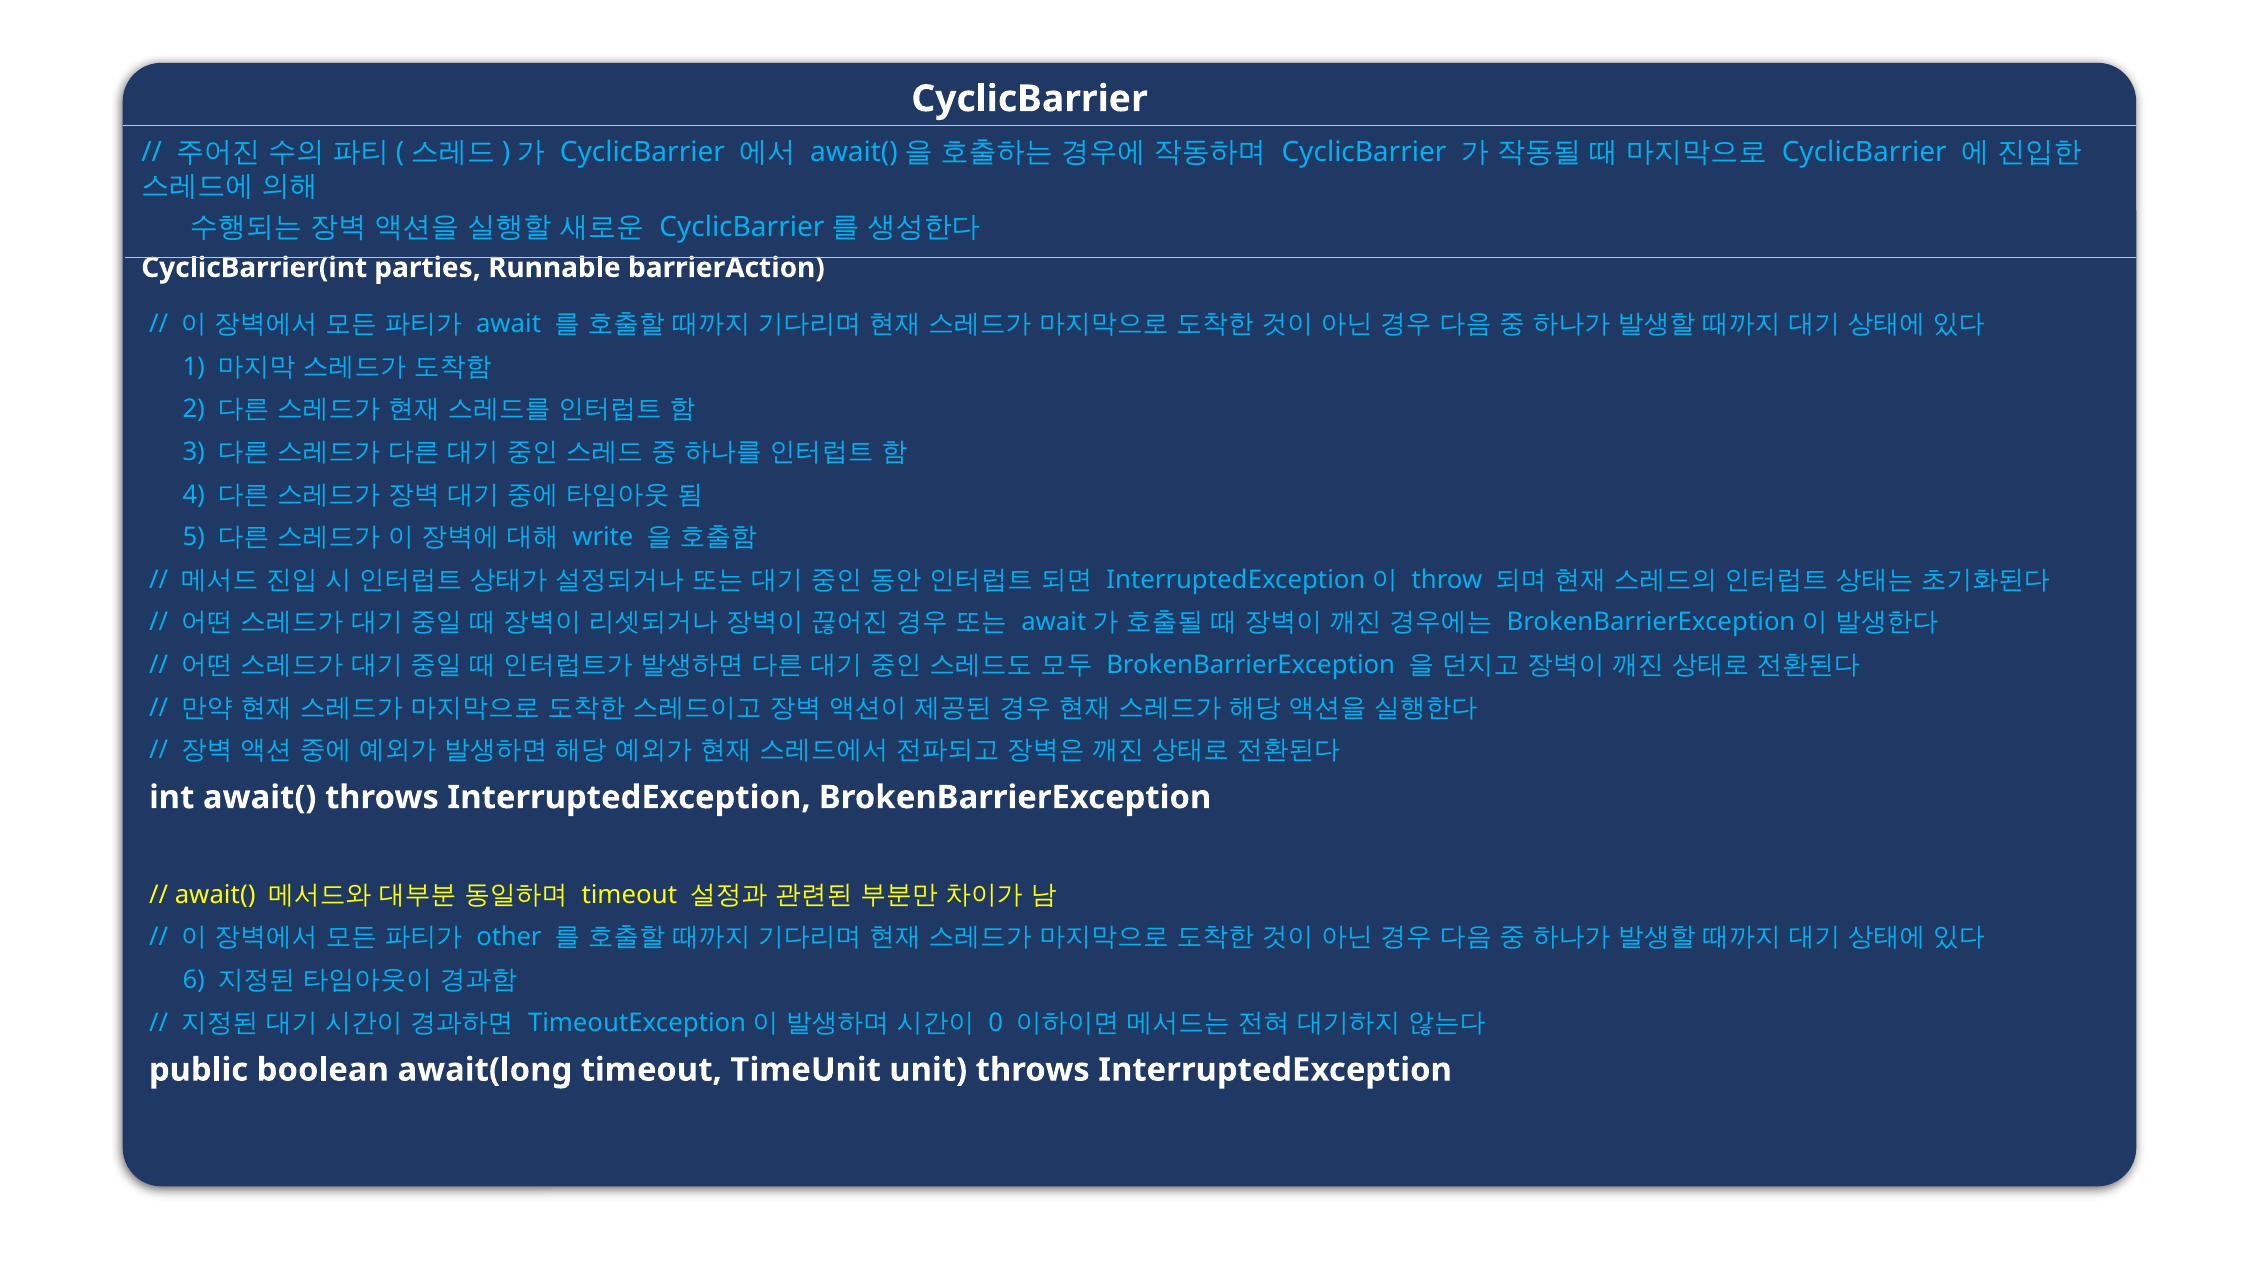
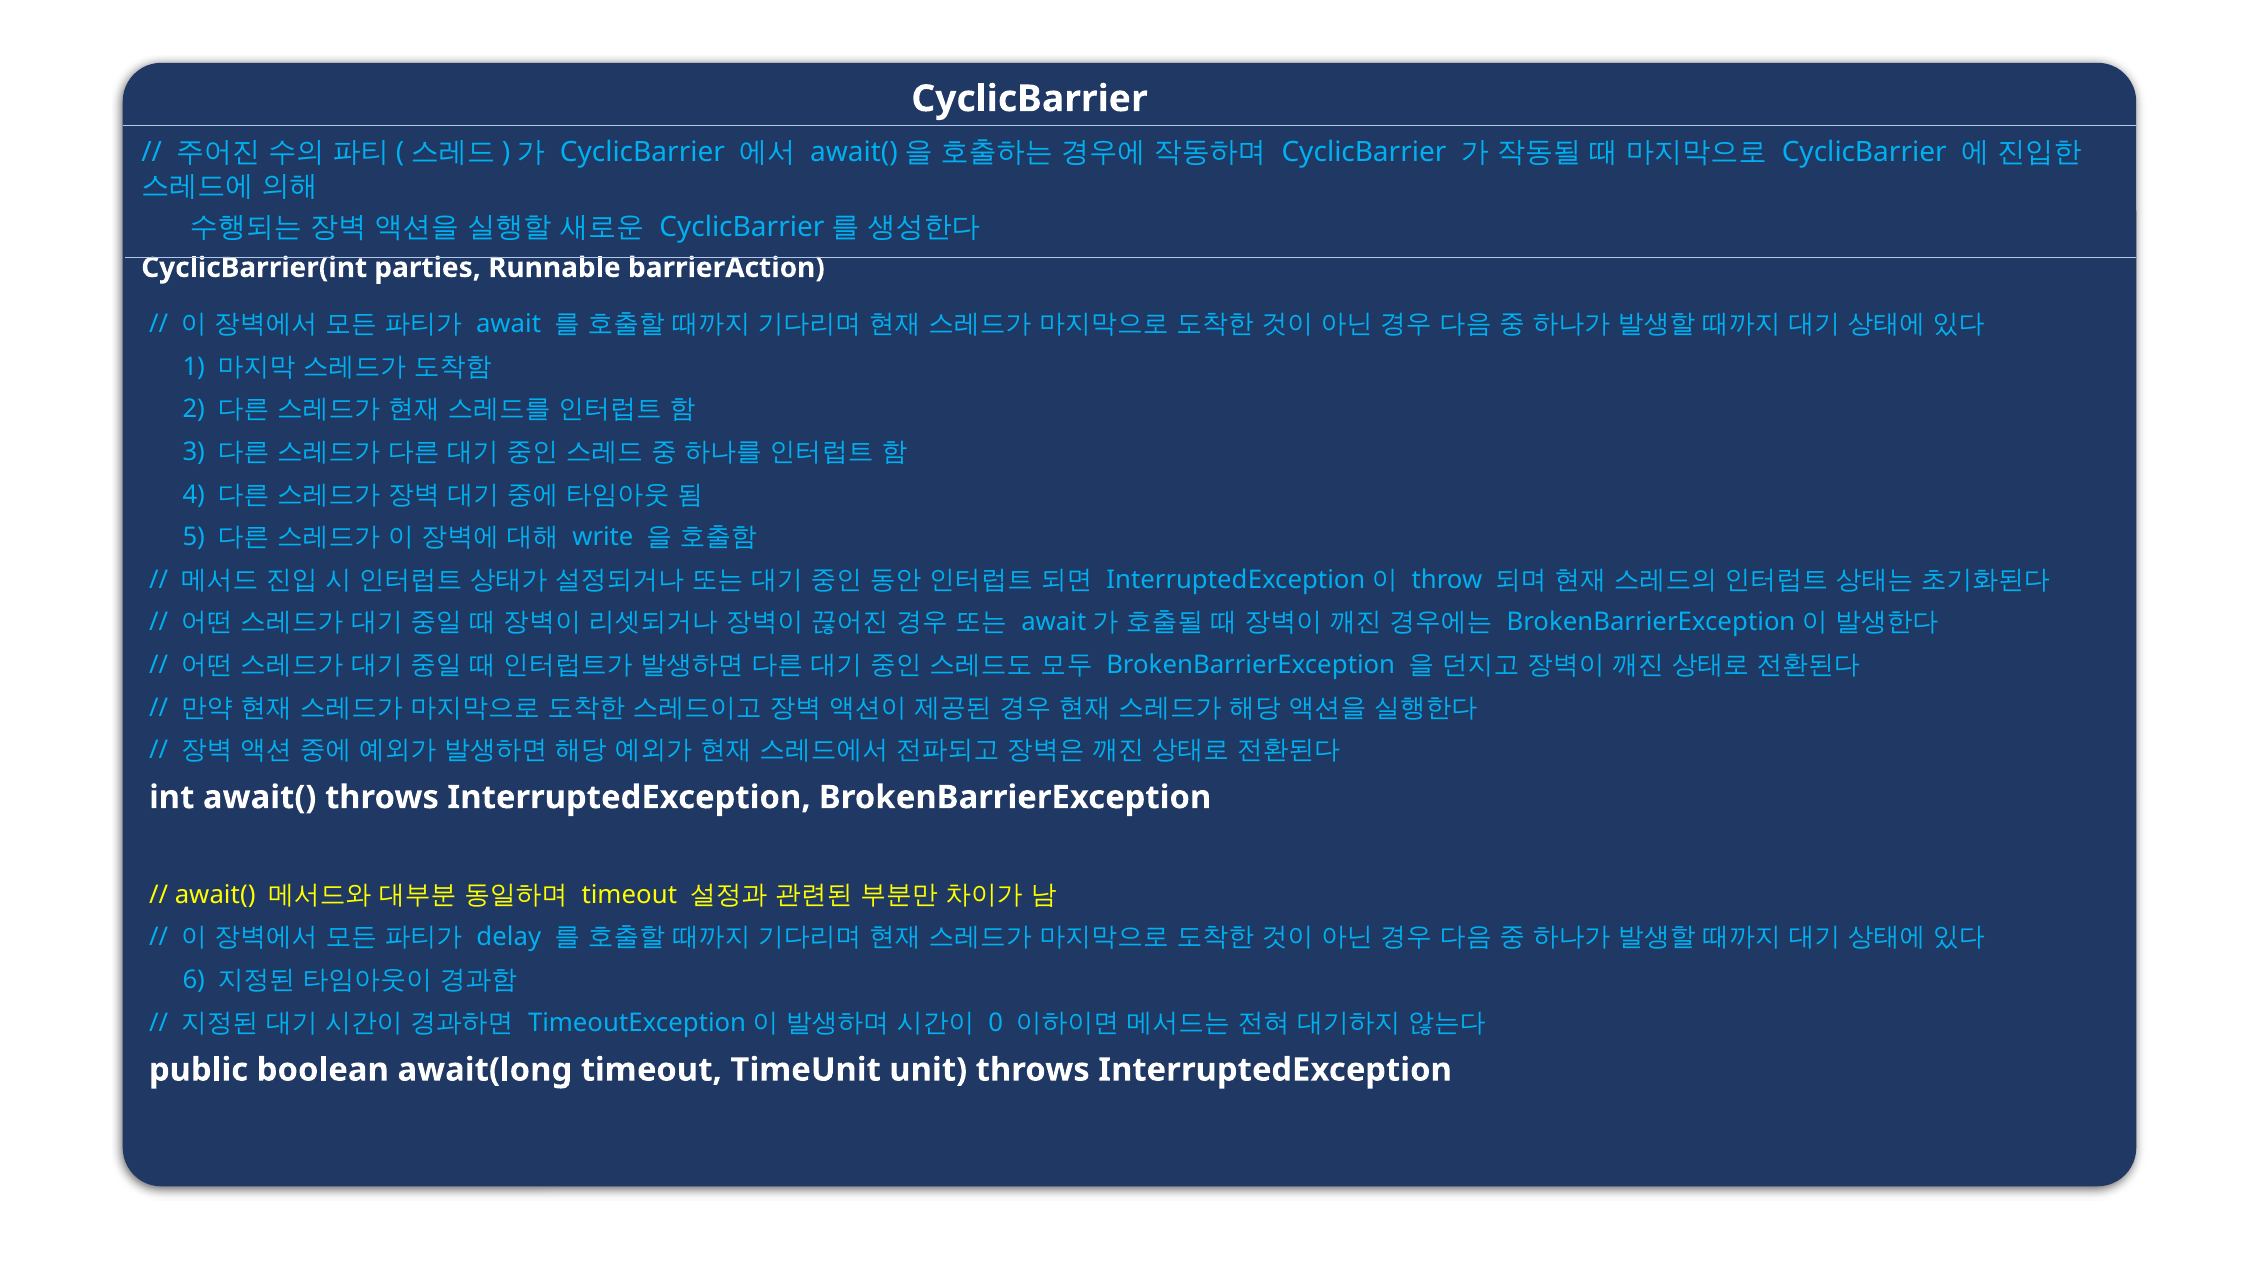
other: other -> delay
